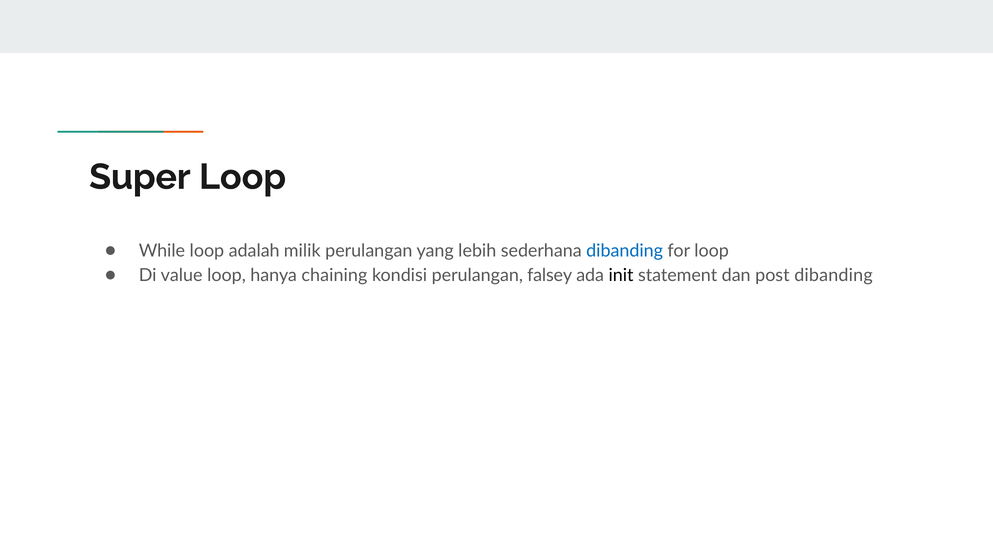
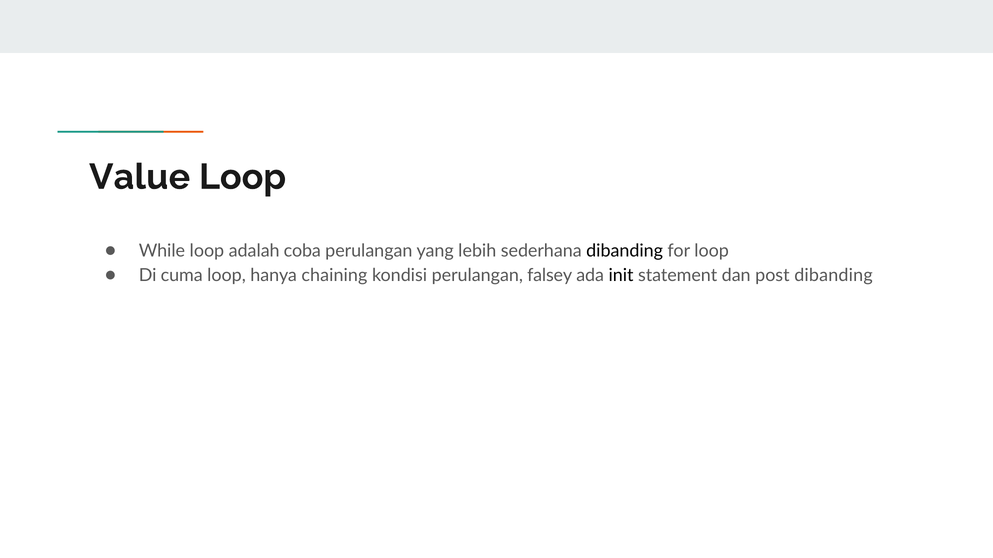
Super: Super -> Value
milik: milik -> coba
dibanding at (625, 251) colour: blue -> black
value: value -> cuma
